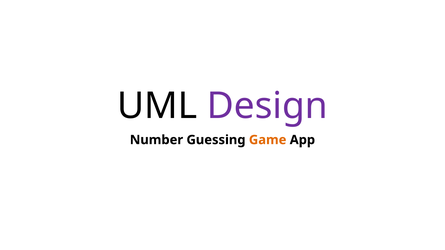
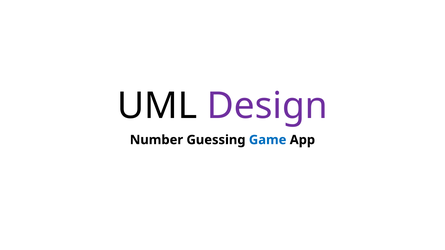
Game colour: orange -> blue
